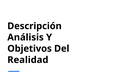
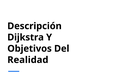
Análisis: Análisis -> Dijkstra
